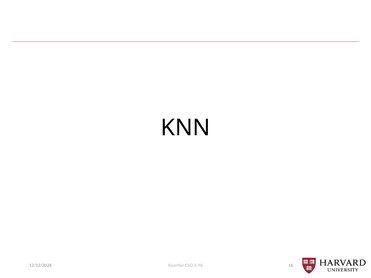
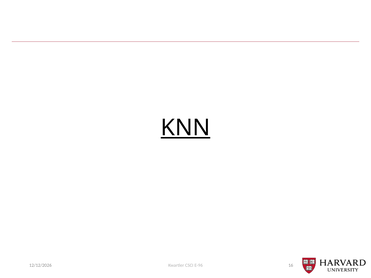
KNN underline: none -> present
